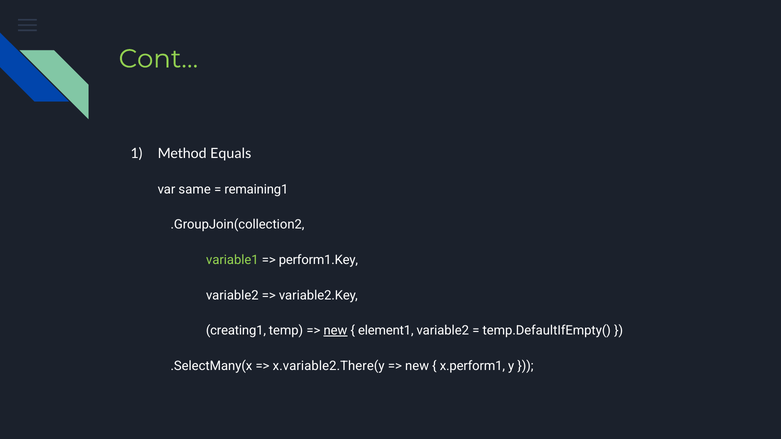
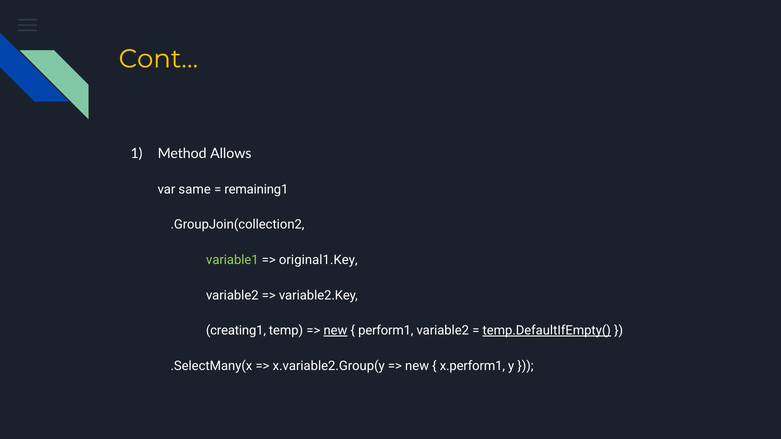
Cont… colour: light green -> yellow
Equals: Equals -> Allows
perform1.Key: perform1.Key -> original1.Key
element1: element1 -> perform1
temp.DefaultIfEmpty( underline: none -> present
x.variable2.There(y: x.variable2.There(y -> x.variable2.Group(y
